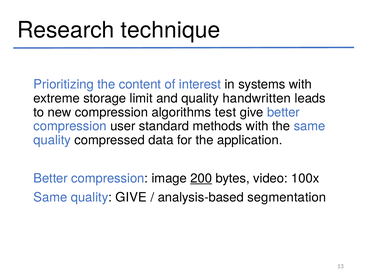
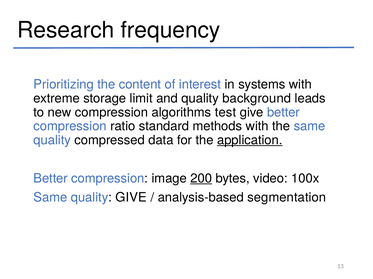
technique: technique -> frequency
handwritten: handwritten -> background
user: user -> ratio
application underline: none -> present
